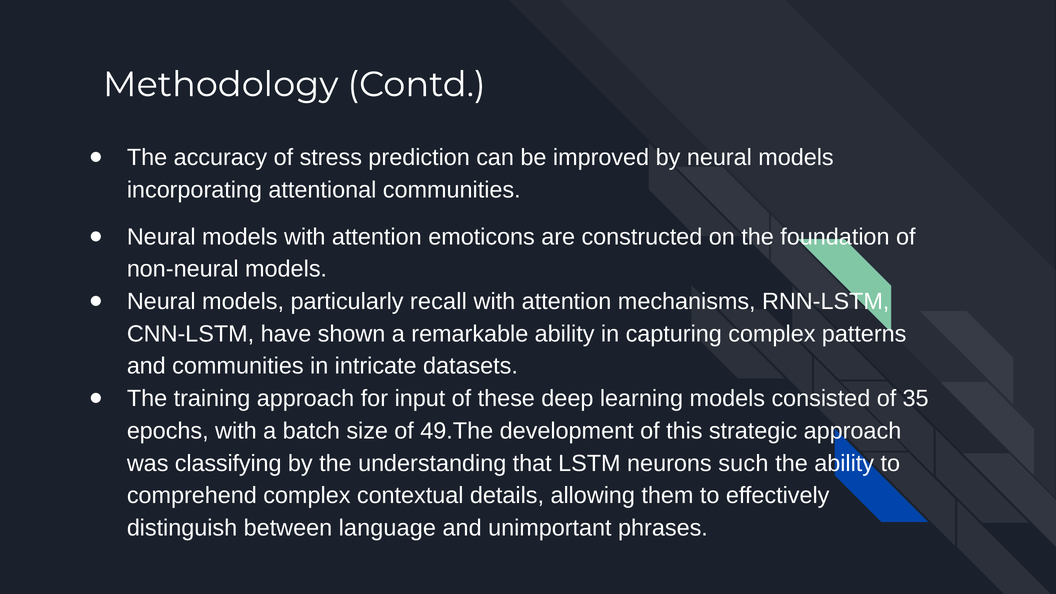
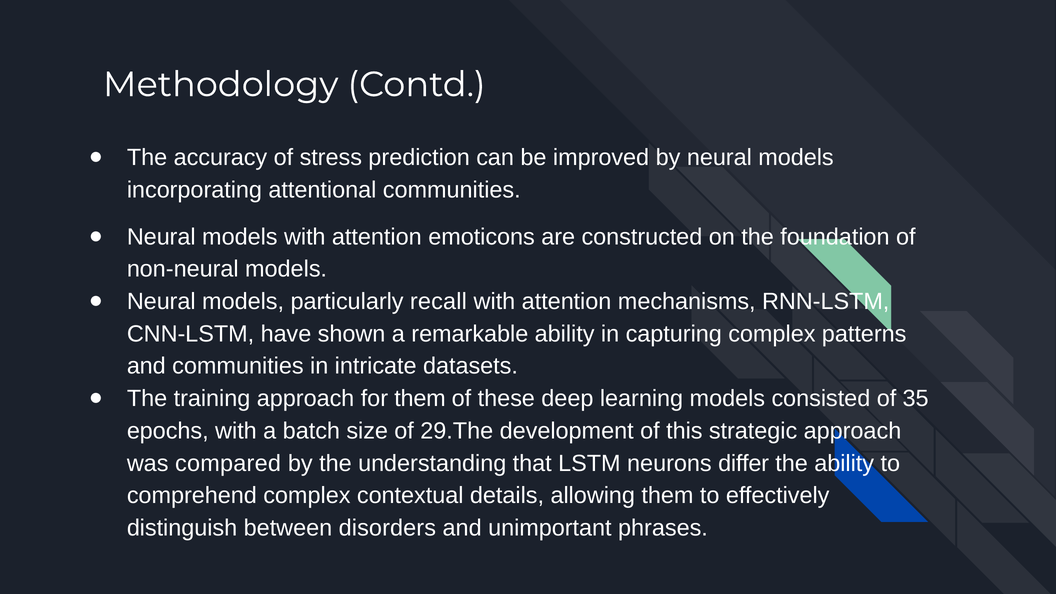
for input: input -> them
49.The: 49.The -> 29.The
classifying: classifying -> compared
such: such -> differ
language: language -> disorders
